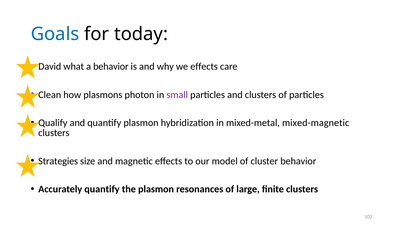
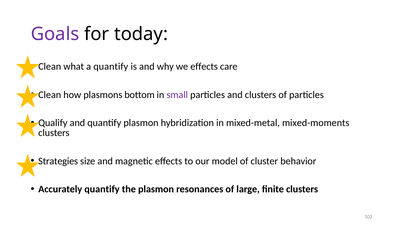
Goals colour: blue -> purple
David at (50, 66): David -> Clean
a behavior: behavior -> quantify
photon: photon -> bottom
mixed-magnetic: mixed-magnetic -> mixed-moments
